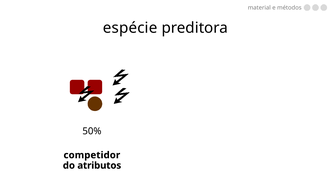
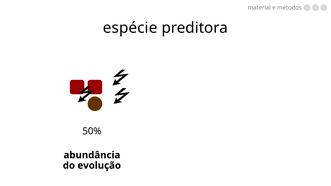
competidor: competidor -> abundância
atributos: atributos -> evolução
